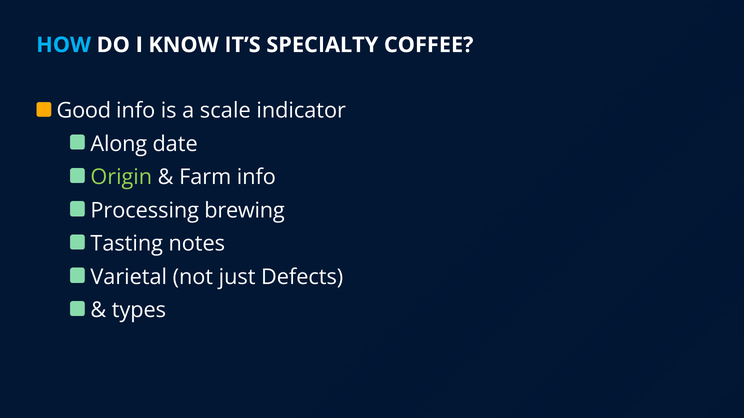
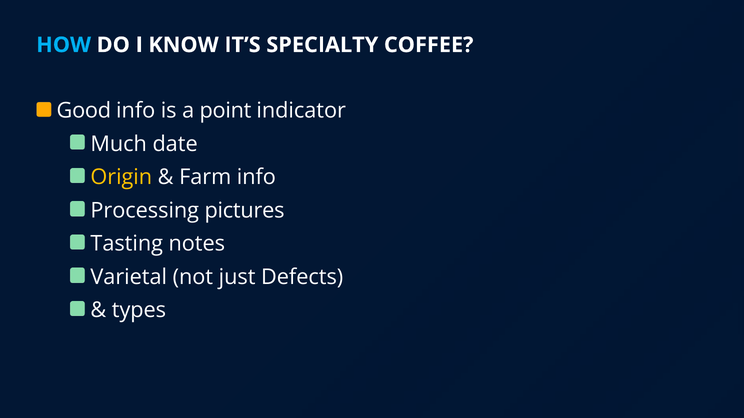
scale: scale -> point
Along: Along -> Much
Origin colour: light green -> yellow
brewing: brewing -> pictures
